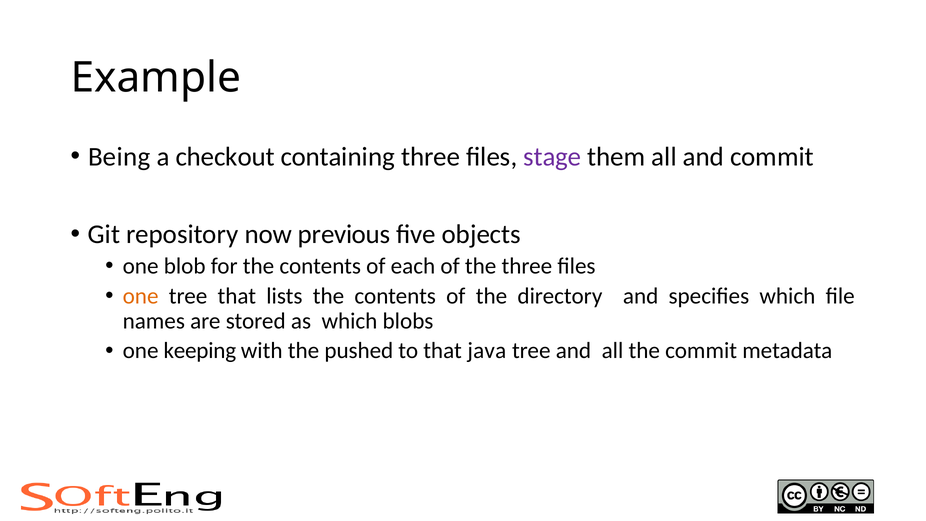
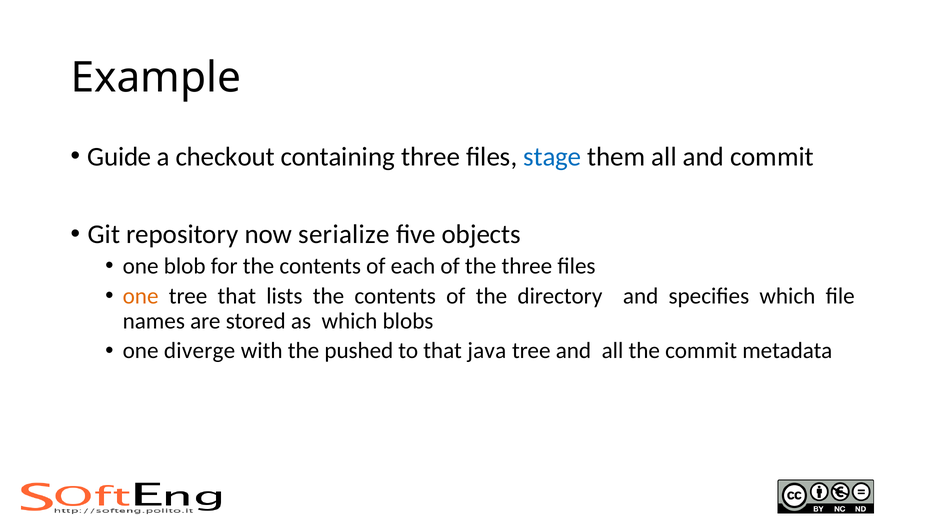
Being: Being -> Guide
stage colour: purple -> blue
previous: previous -> serialize
keeping: keeping -> diverge
